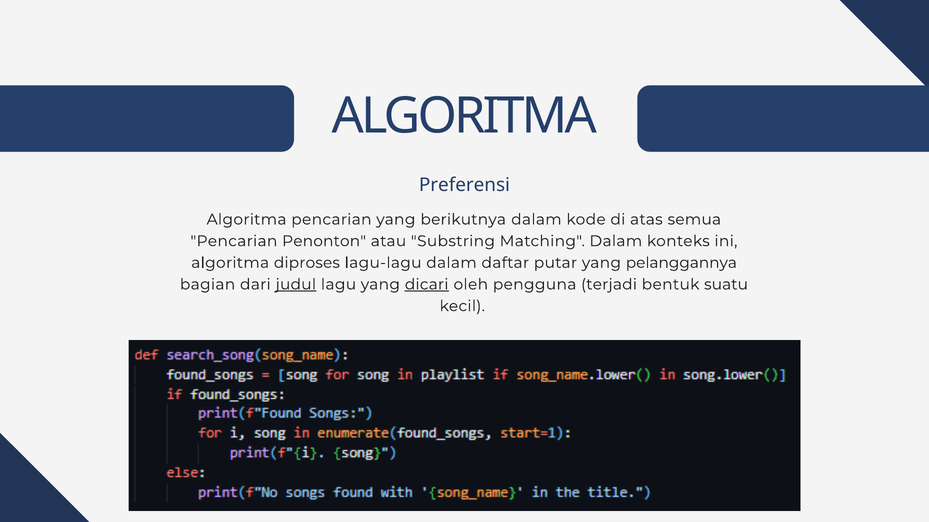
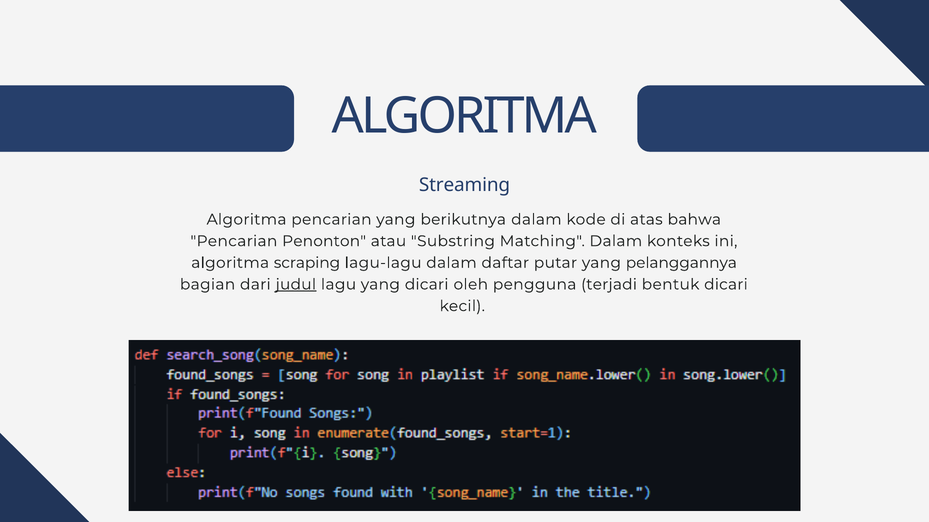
Preferensi: Preferensi -> Streaming
semua: semua -> bahwa
diproses: diproses -> scraping
dicari at (427, 285) underline: present -> none
bentuk suatu: suatu -> dicari
